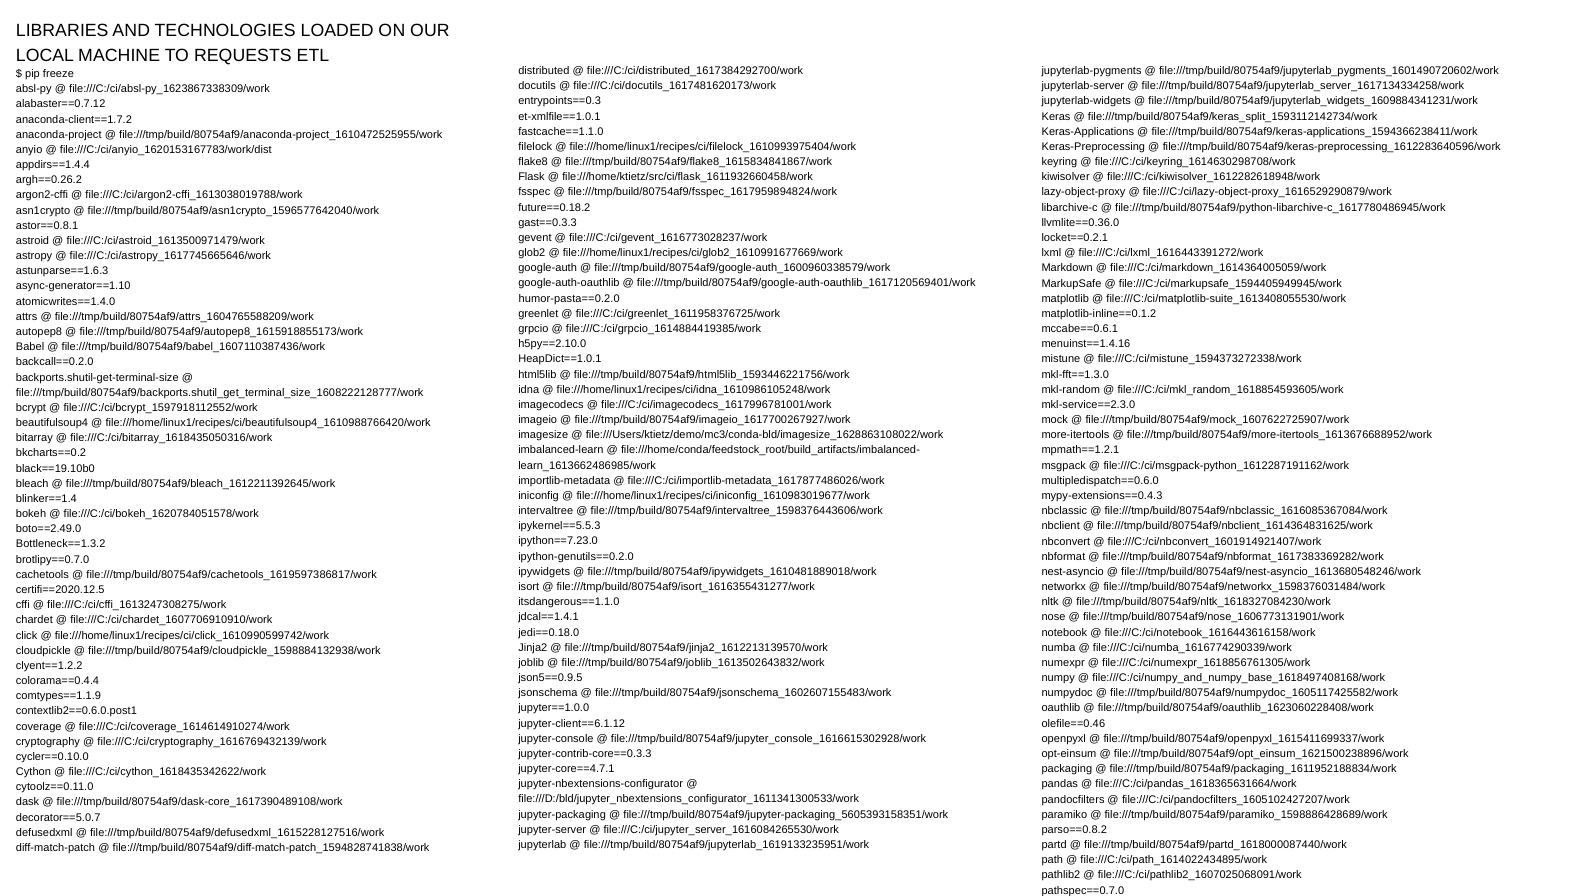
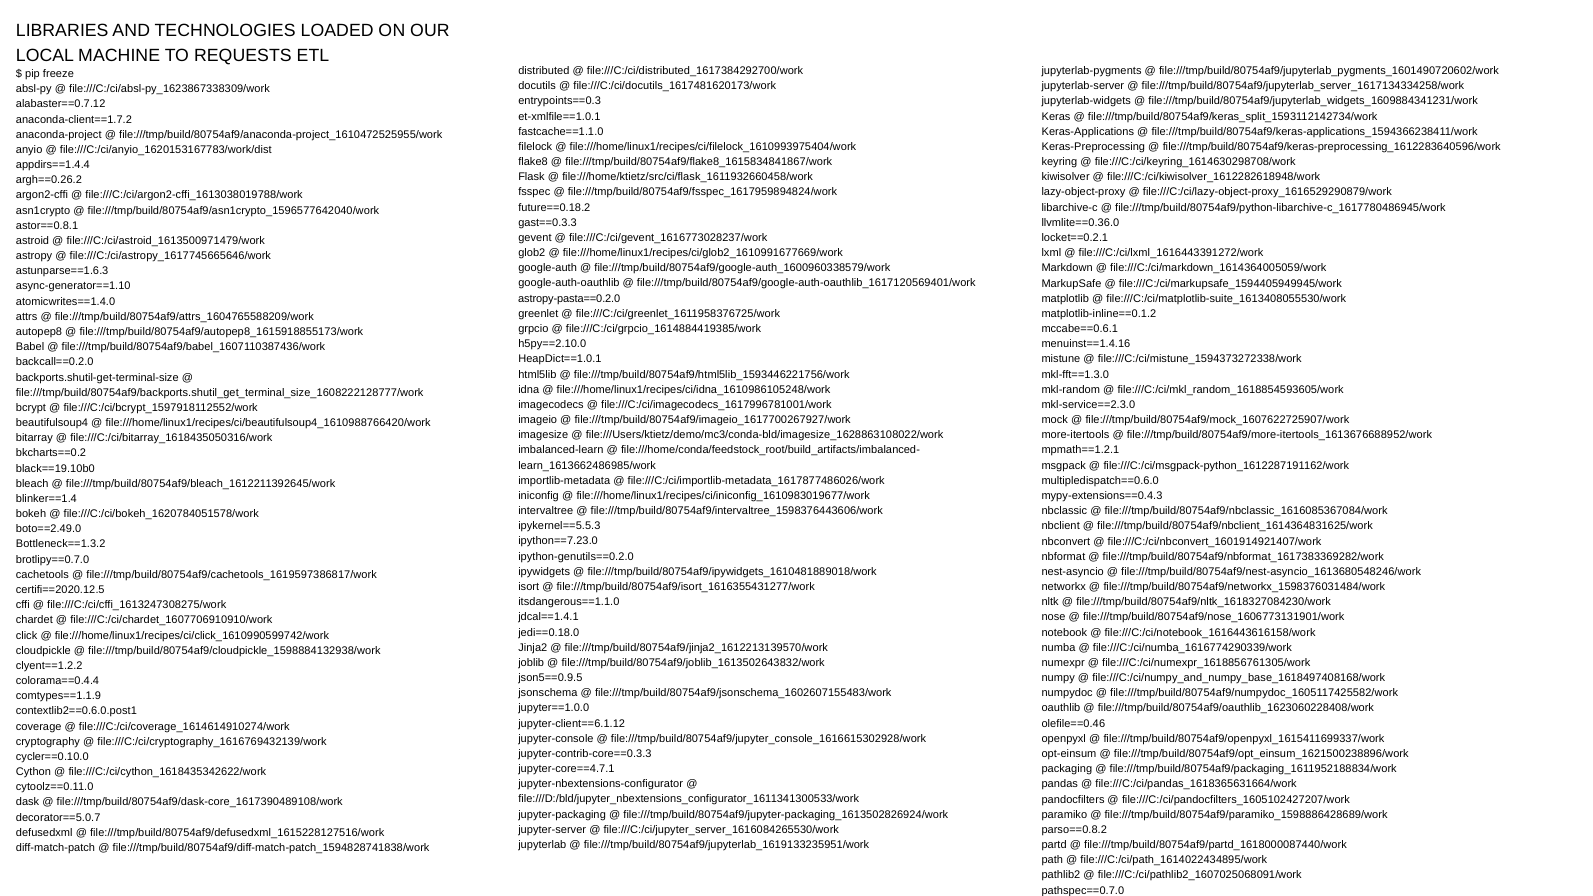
humor-pasta==0.2.0: humor-pasta==0.2.0 -> astropy-pasta==0.2.0
file:///tmp/build/80754af9/jupyter-packaging_5605393158351/work: file:///tmp/build/80754af9/jupyter-packaging_5605393158351/work -> file:///tmp/build/80754af9/jupyter-packaging_1613502826924/work
